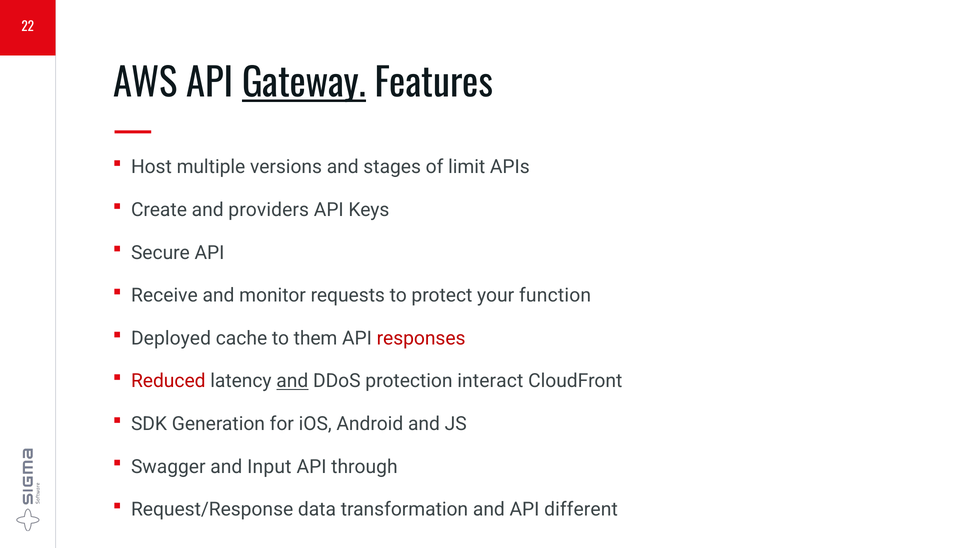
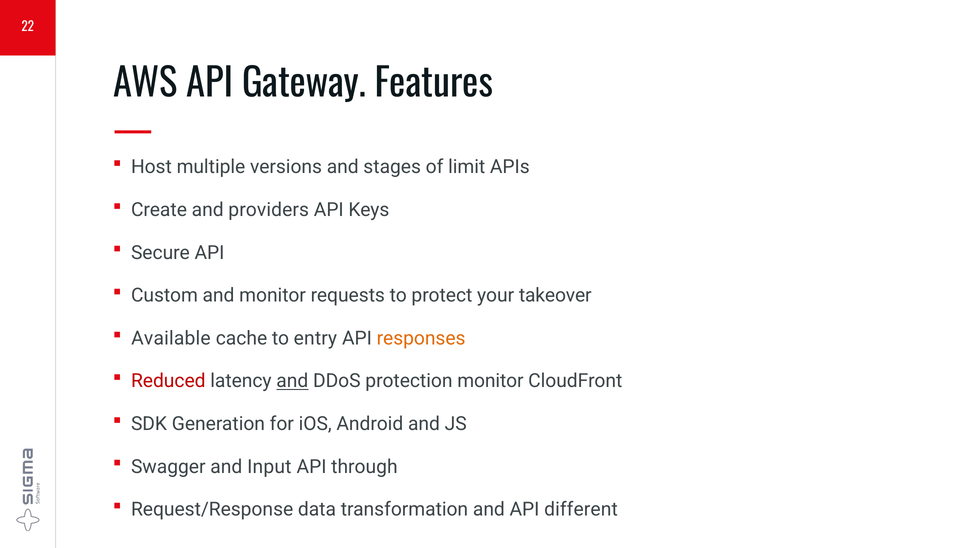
Gateway underline: present -> none
Receive: Receive -> Custom
function: function -> takeover
Deployed: Deployed -> Available
them: them -> entry
responses colour: red -> orange
protection interact: interact -> monitor
